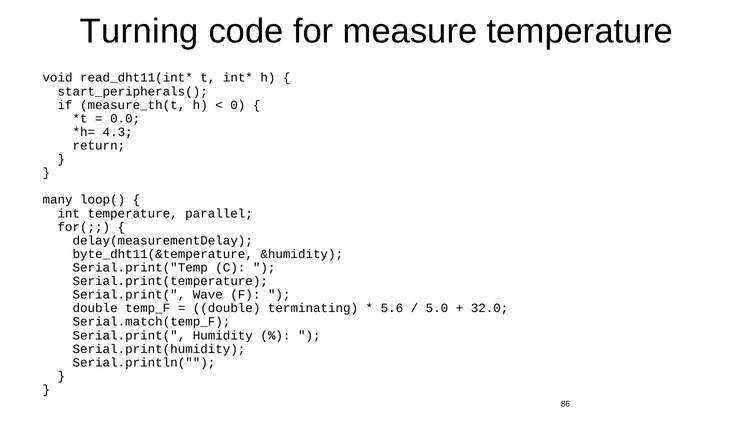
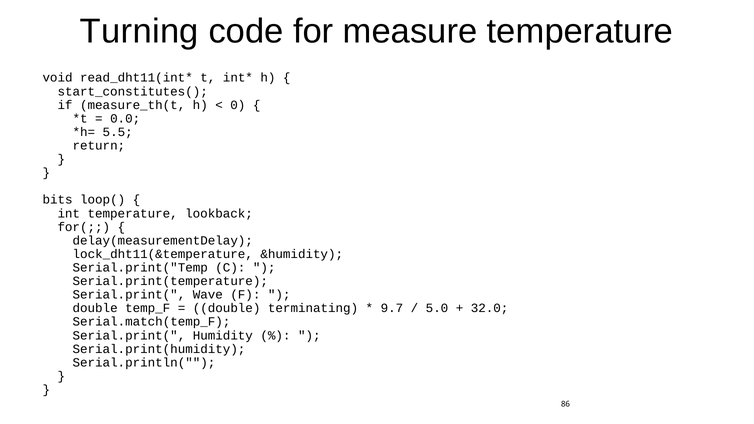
start_peripherals(: start_peripherals( -> start_constitutes(
4.3: 4.3 -> 5.5
many: many -> bits
parallel: parallel -> lookback
byte_dht11(&temperature: byte_dht11(&temperature -> lock_dht11(&temperature
5.6: 5.6 -> 9.7
